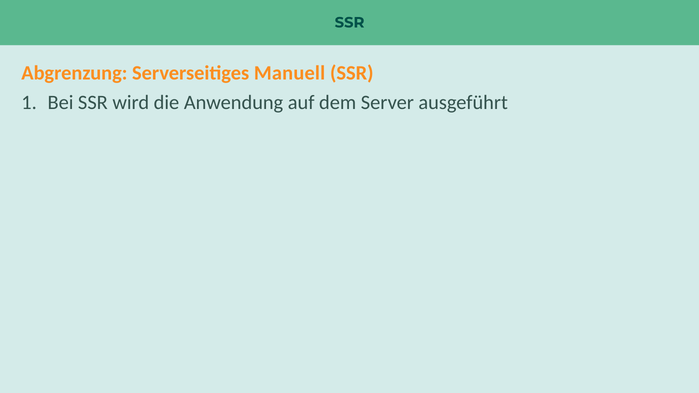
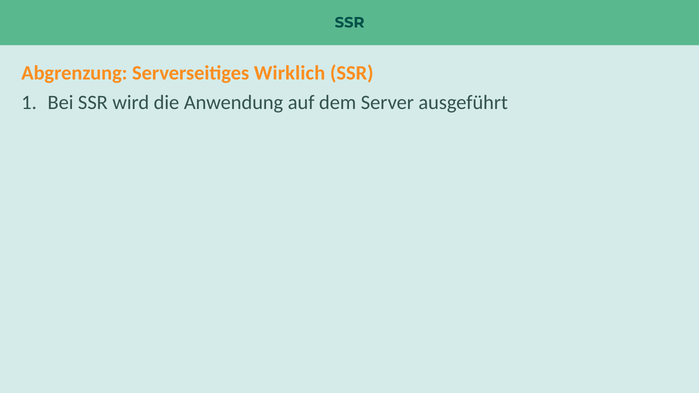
Manuell: Manuell -> Wirklich
